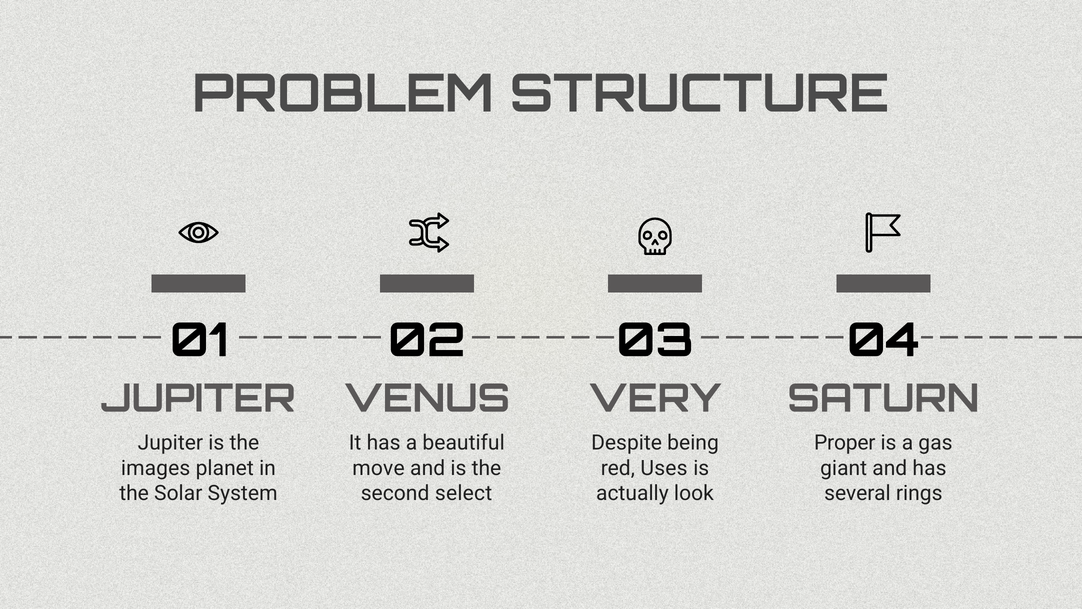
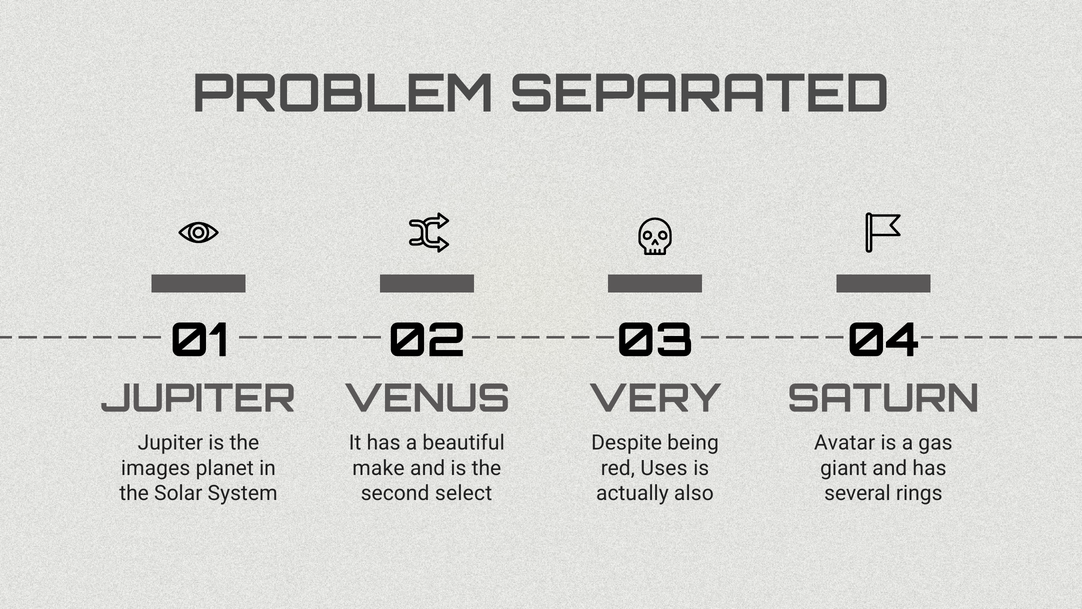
STRUCTURE: STRUCTURE -> SEPARATED
Proper: Proper -> Avatar
move: move -> make
look: look -> also
